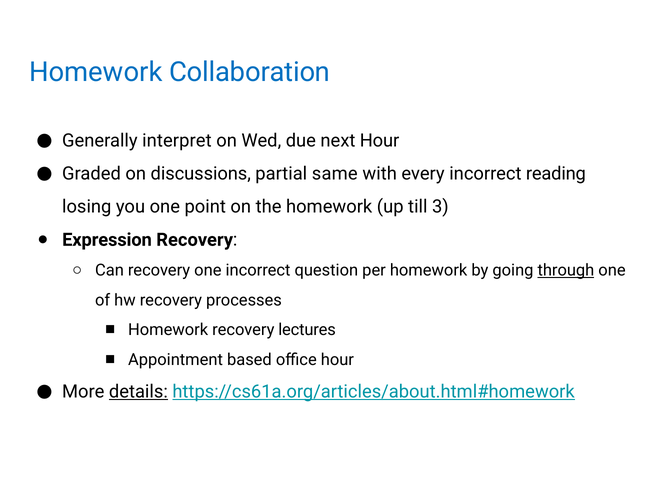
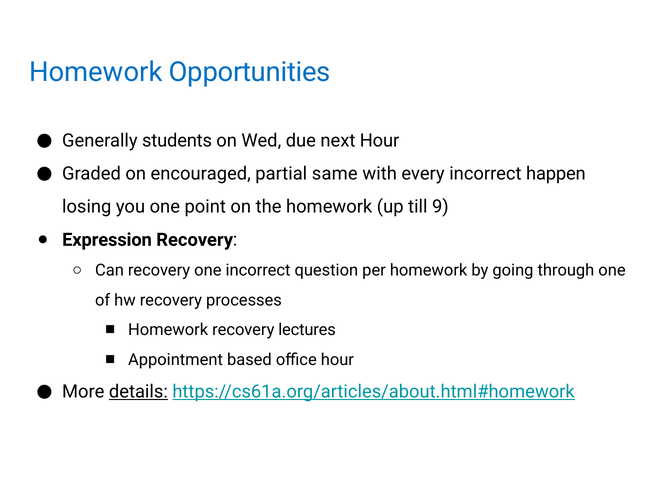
Collaboration: Collaboration -> Opportunities
interpret: interpret -> students
discussions: discussions -> encouraged
reading: reading -> happen
3: 3 -> 9
through underline: present -> none
